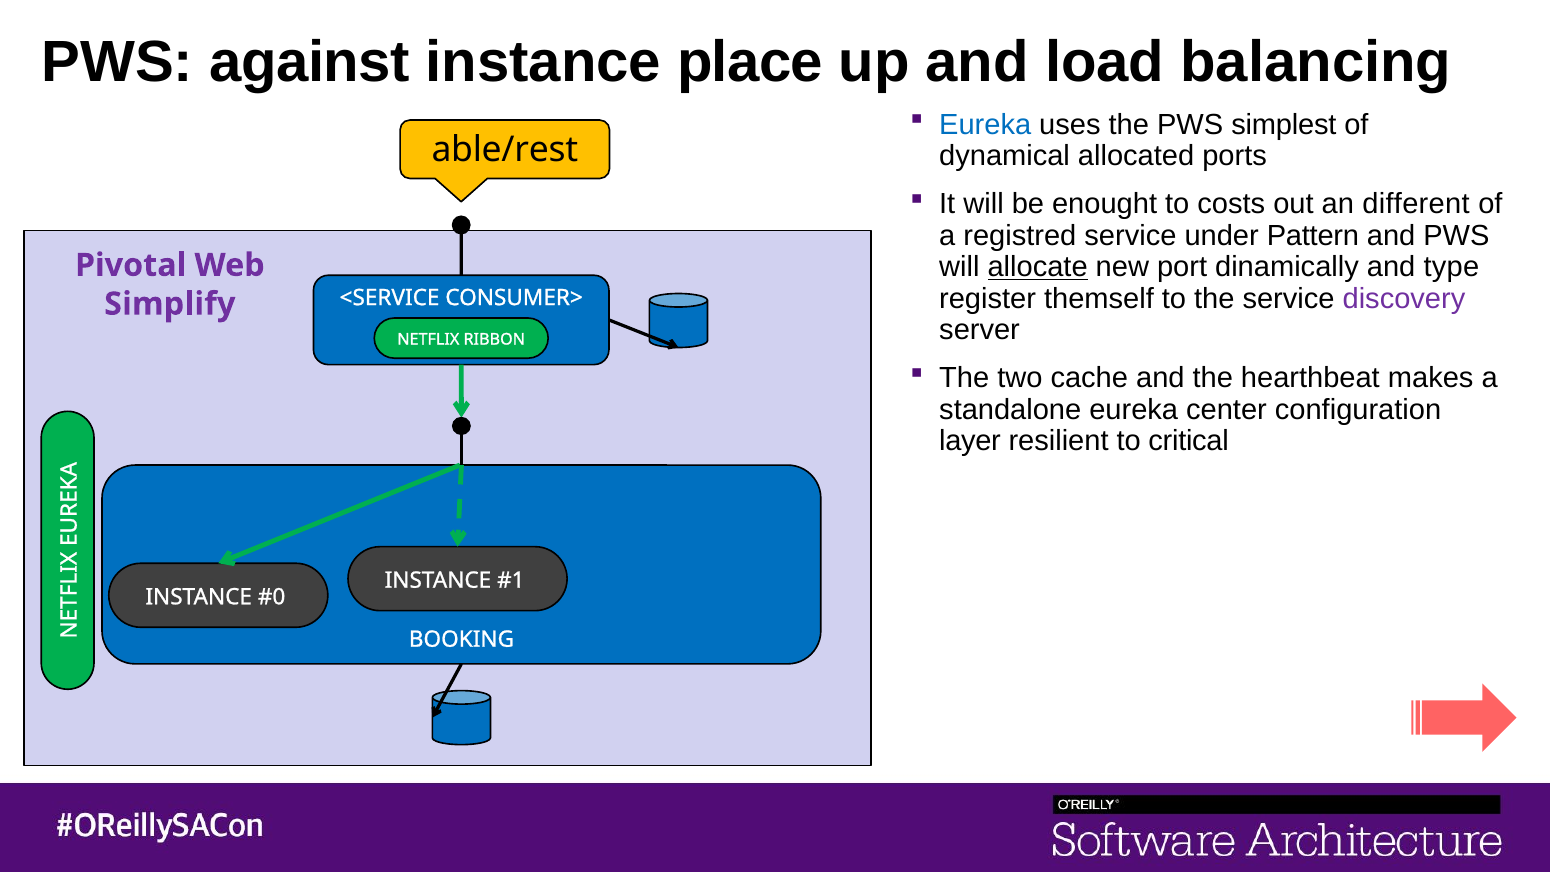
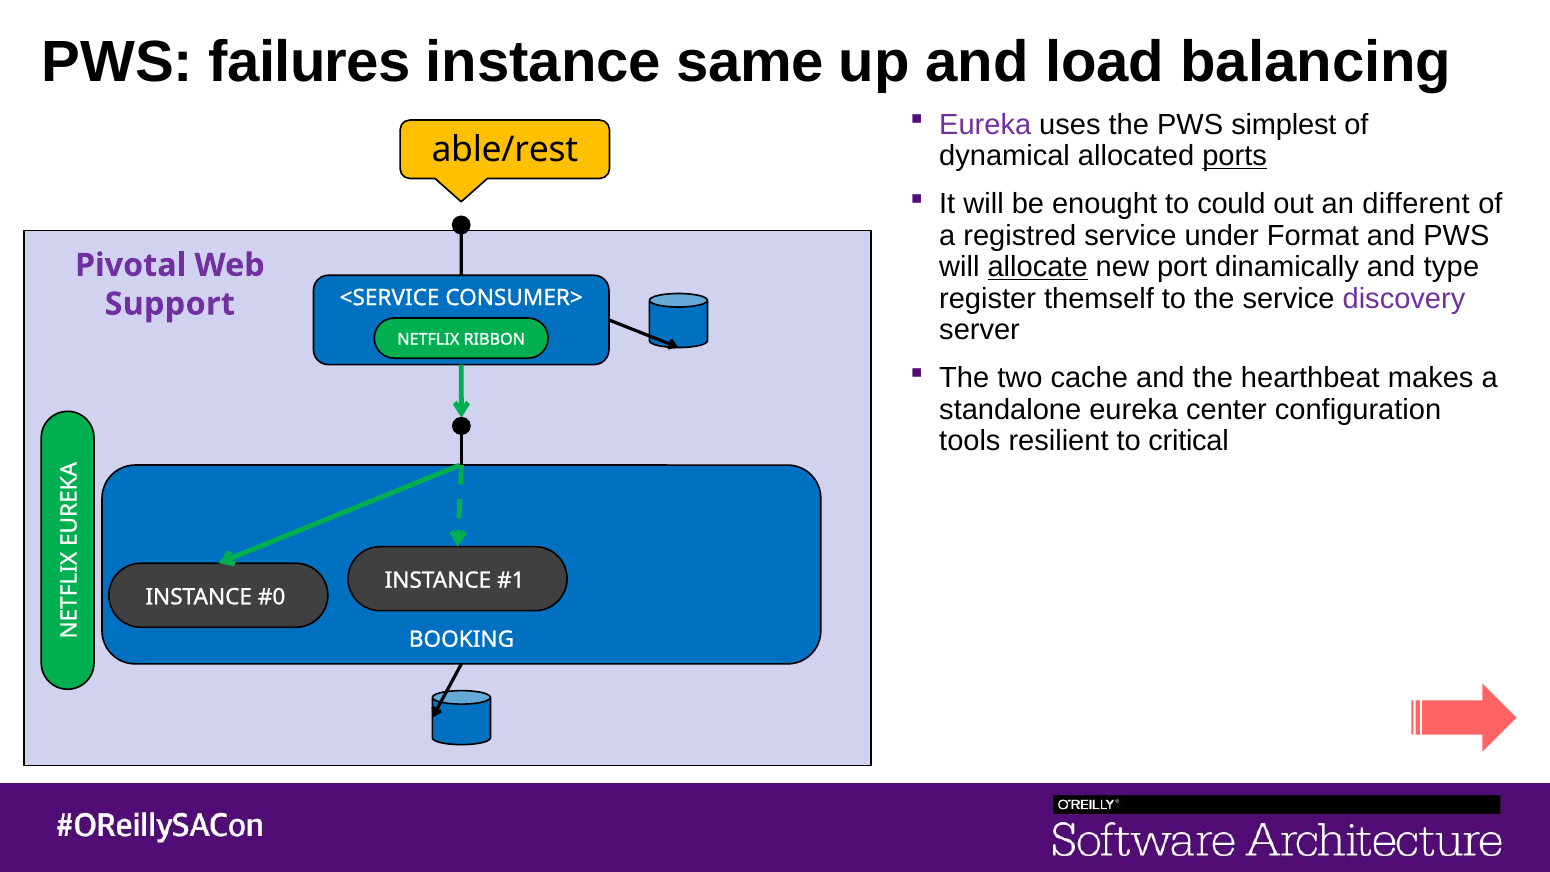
against: against -> failures
place: place -> same
Eureka at (985, 125) colour: blue -> purple
ports underline: none -> present
costs: costs -> could
Pattern: Pattern -> Format
Simplify: Simplify -> Support
layer: layer -> tools
